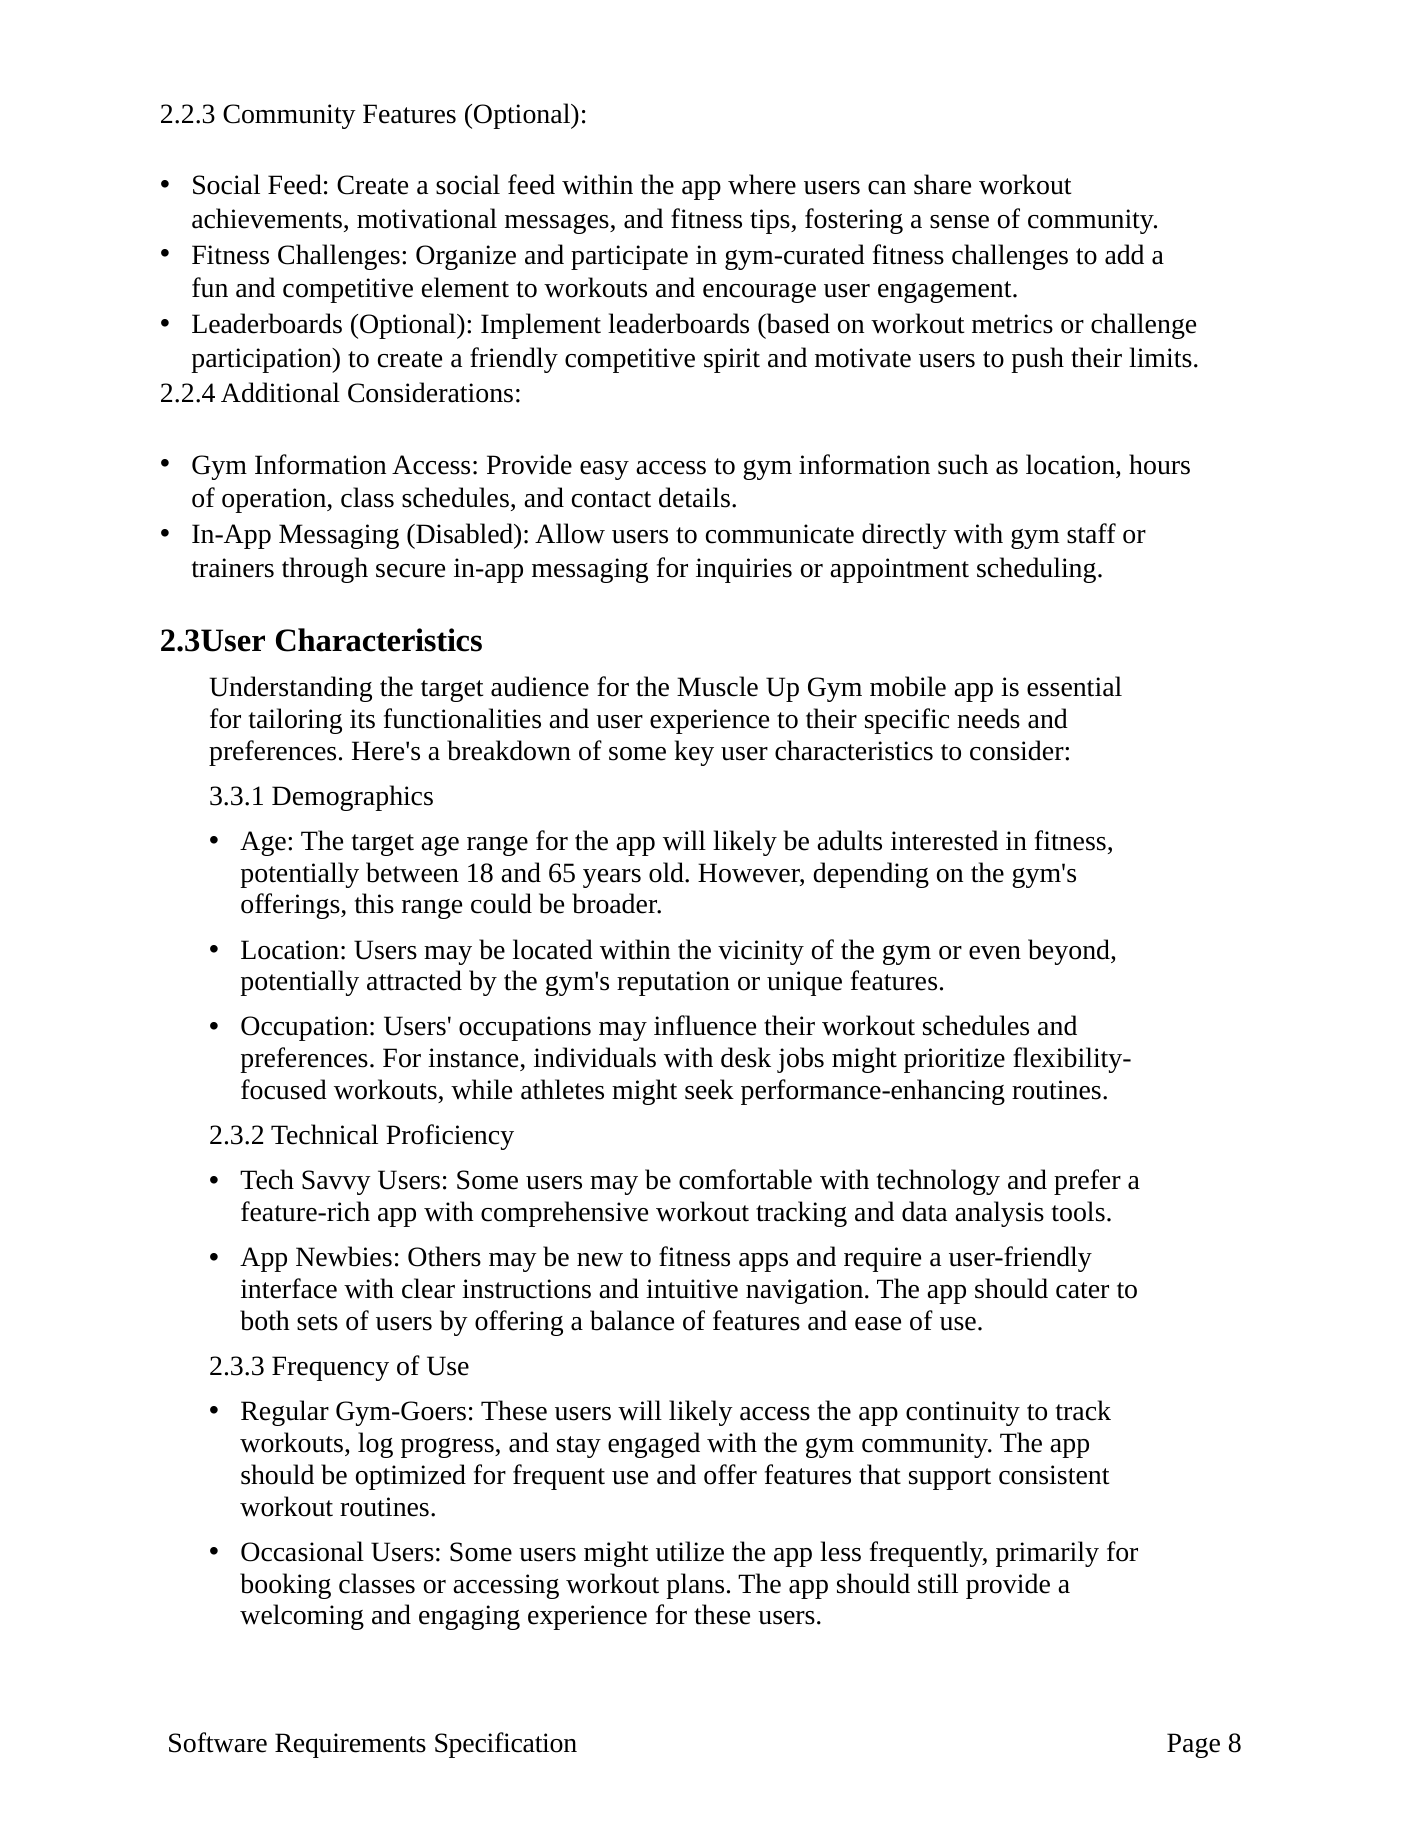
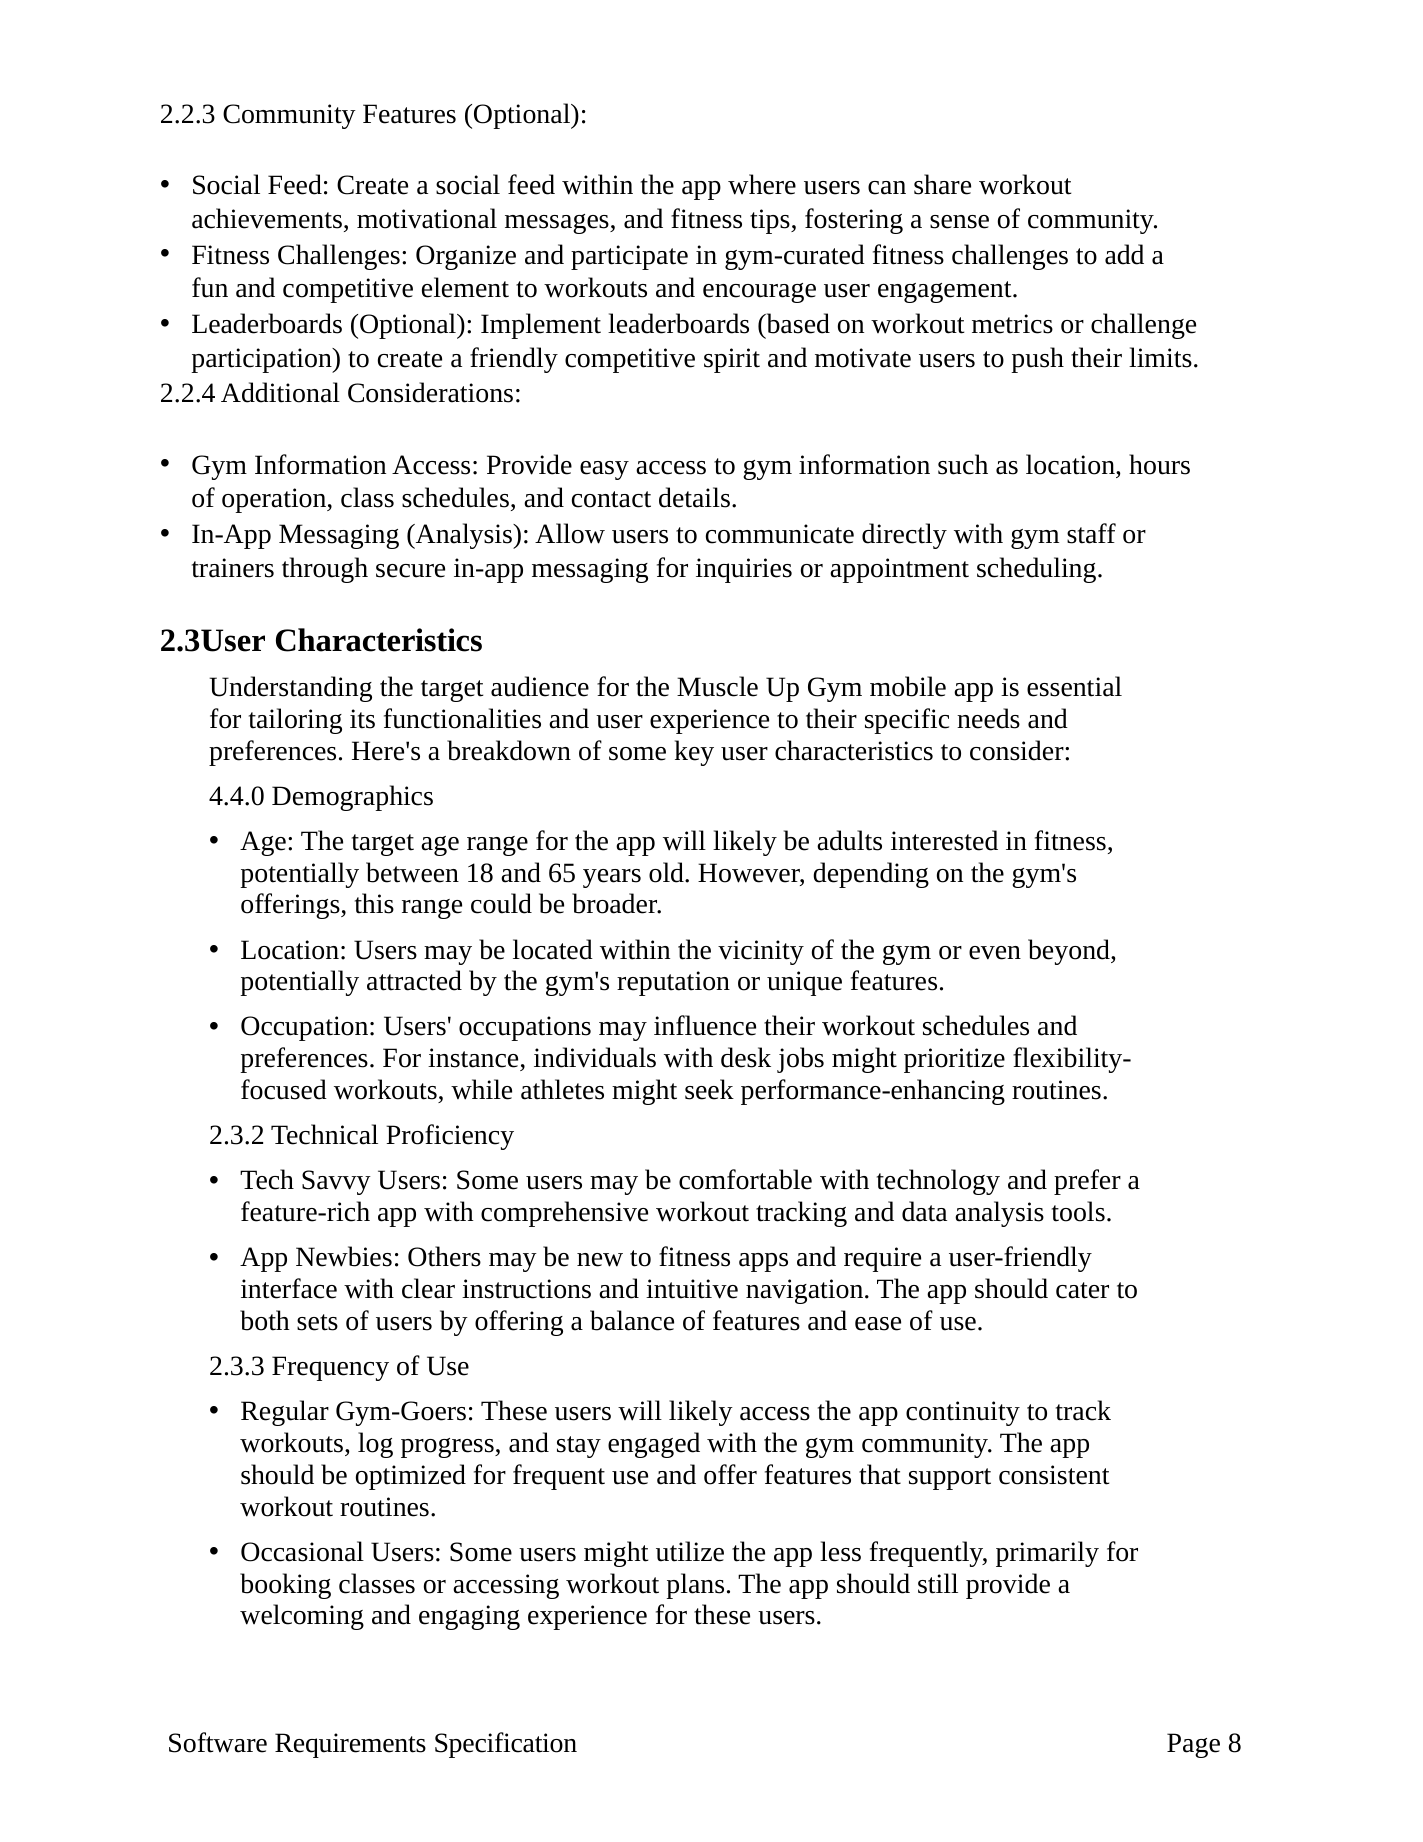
Messaging Disabled: Disabled -> Analysis
3.3.1: 3.3.1 -> 4.4.0
